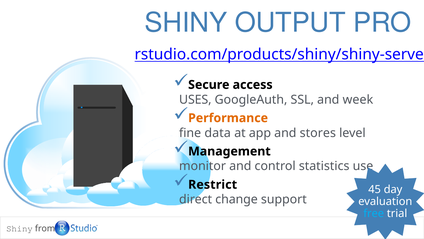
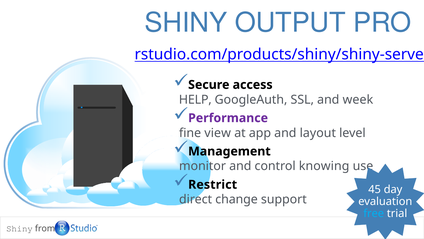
USES: USES -> HELP
Performance colour: orange -> purple
data: data -> view
stores: stores -> layout
statistics: statistics -> knowing
